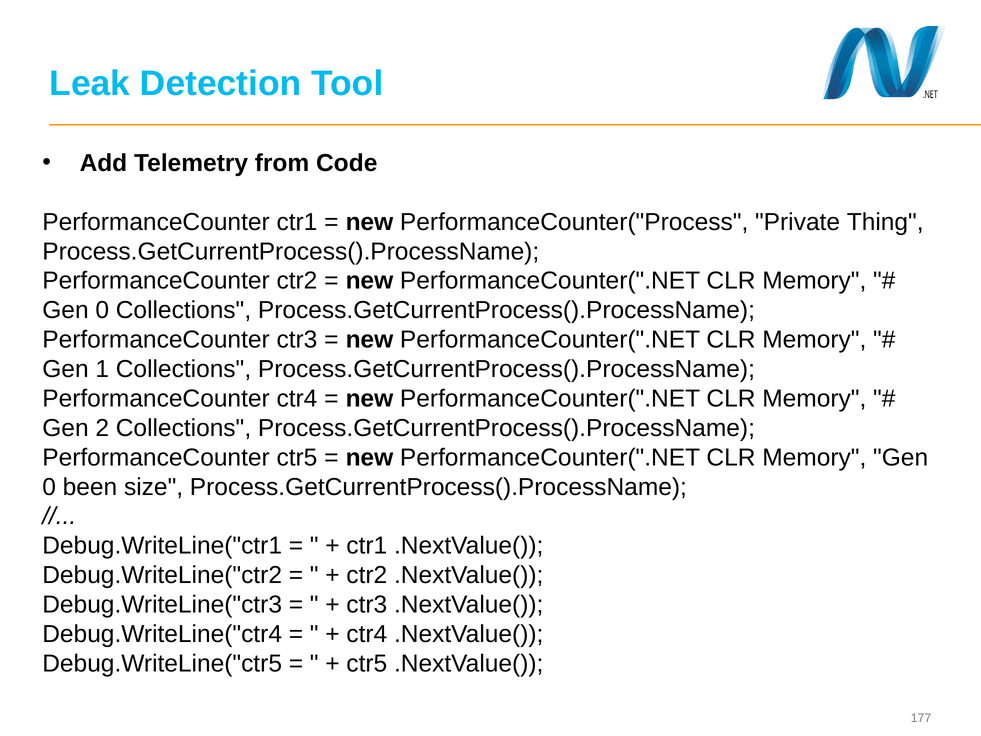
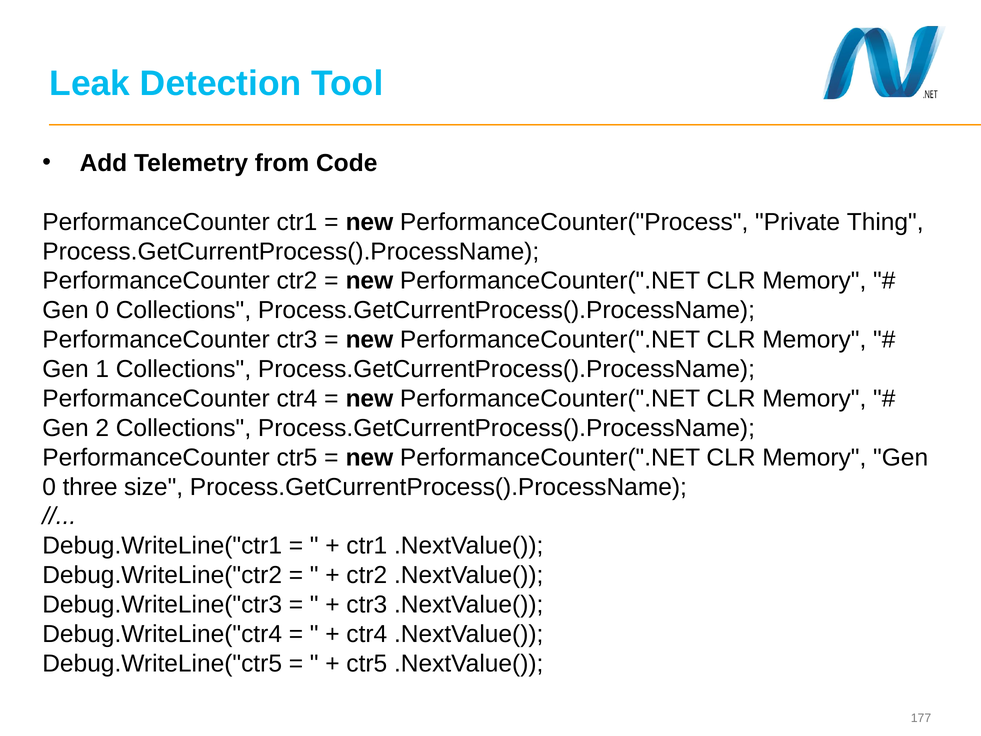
been: been -> three
